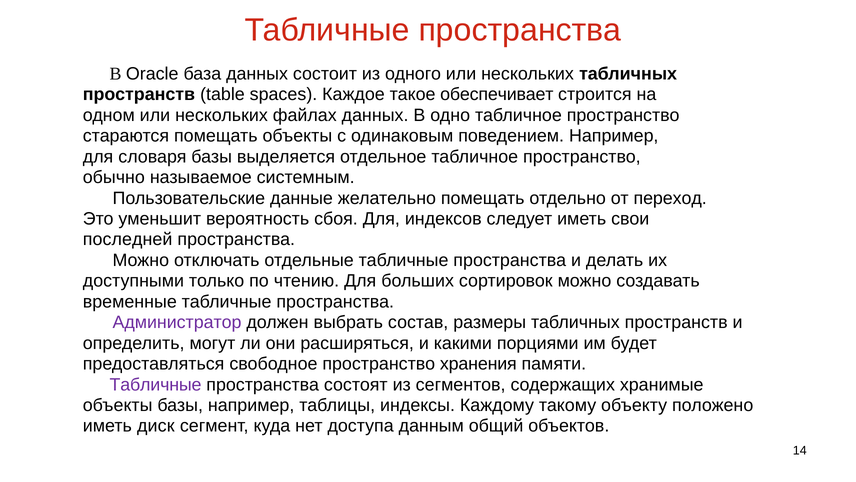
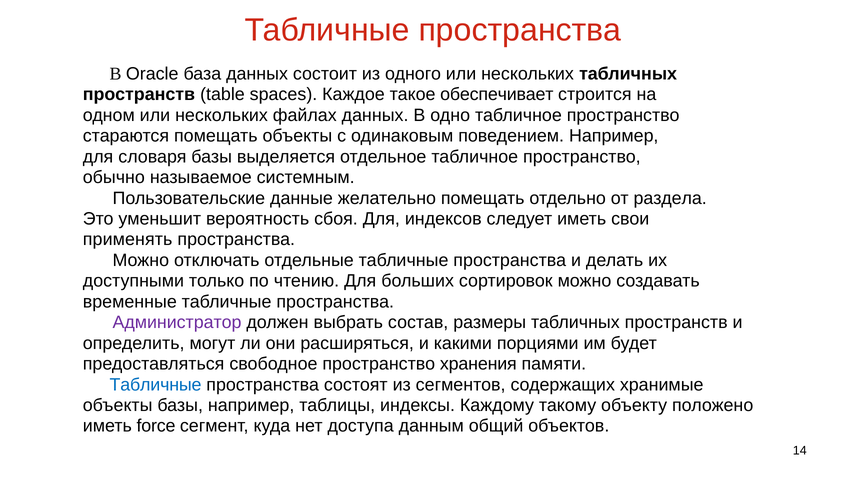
переход: переход -> раздела
последней: последней -> применять
Табличные at (156, 384) colour: purple -> blue
диск: диск -> force
